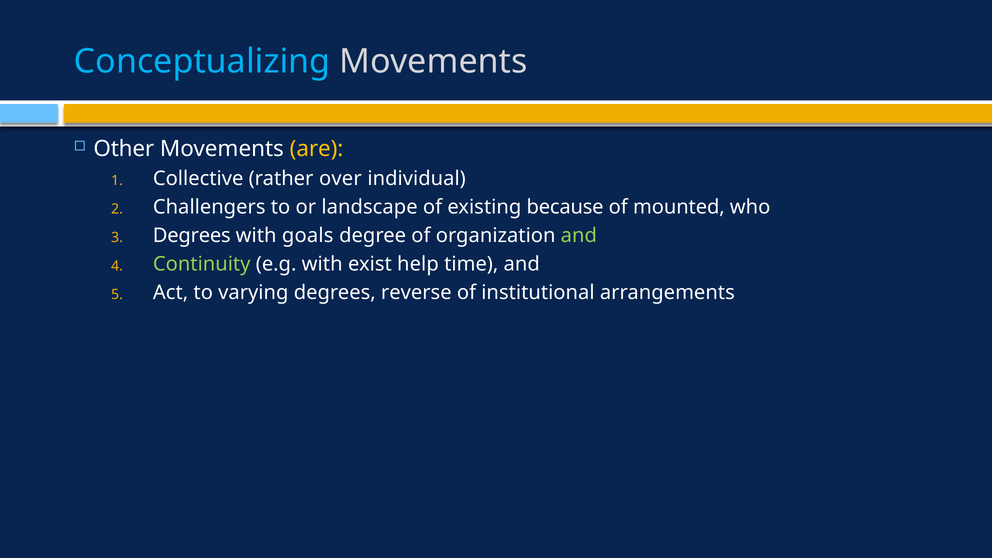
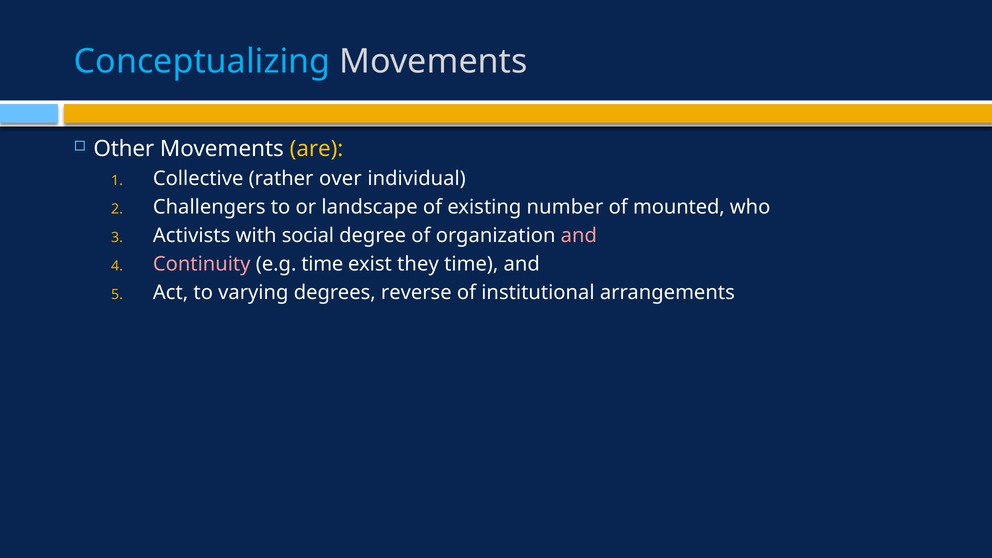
because: because -> number
Degrees at (192, 236): Degrees -> Activists
goals: goals -> social
and at (579, 236) colour: light green -> pink
Continuity colour: light green -> pink
e.g with: with -> time
help: help -> they
